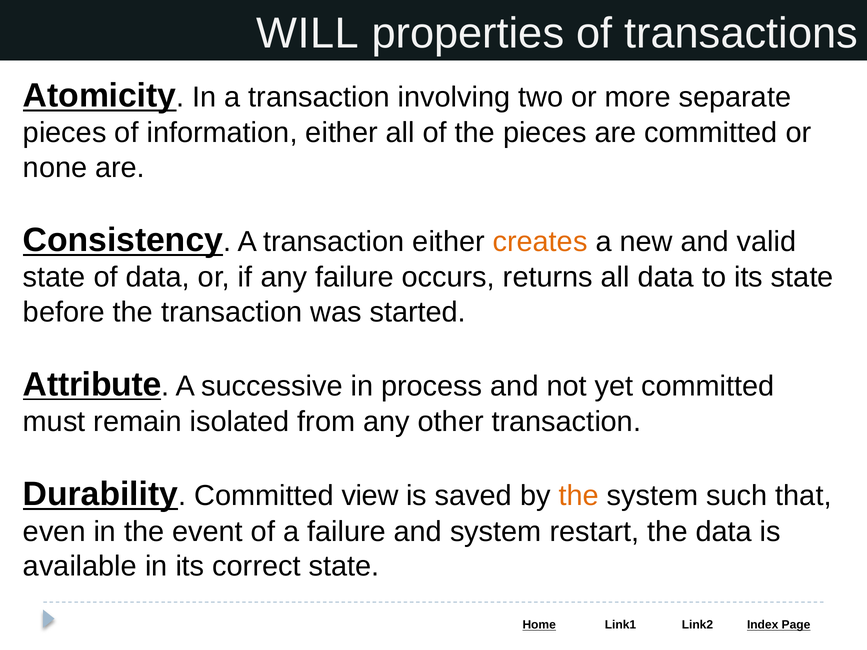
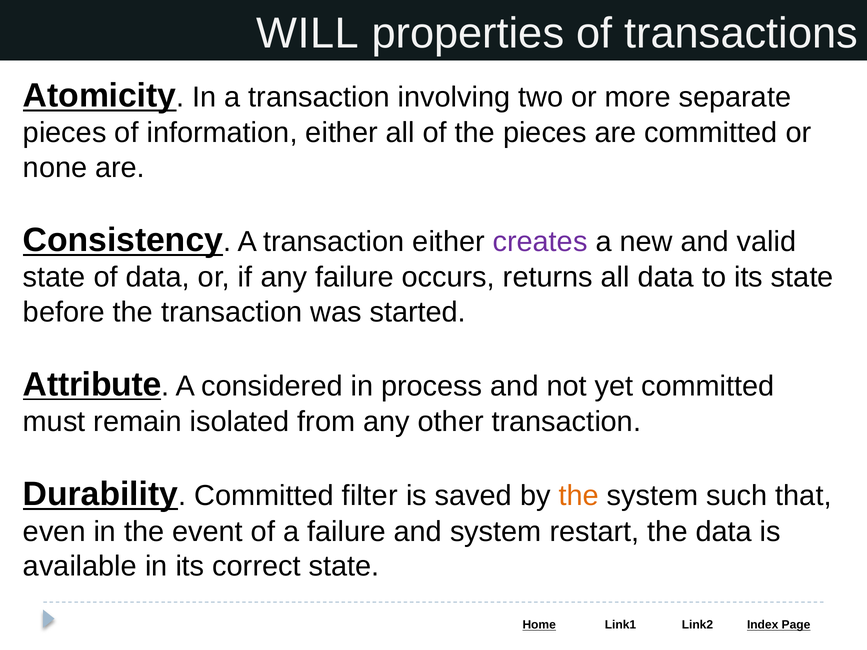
creates colour: orange -> purple
successive: successive -> considered
view: view -> filter
